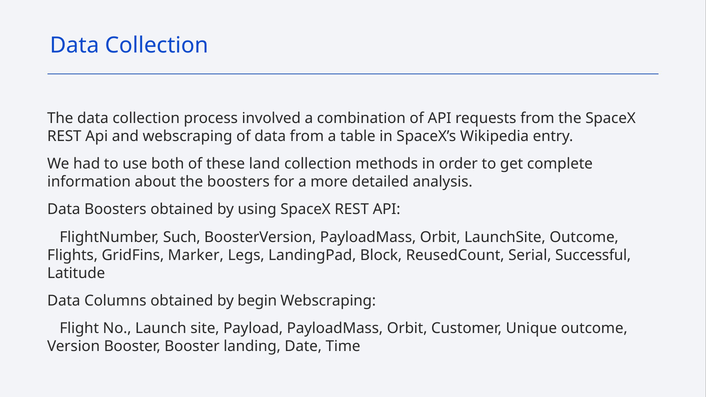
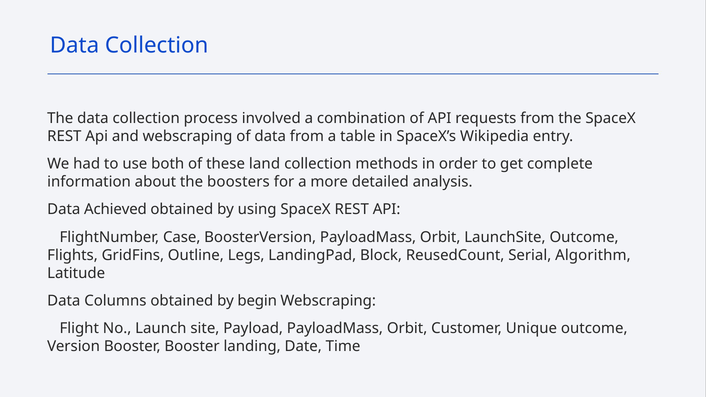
Data Boosters: Boosters -> Achieved
Such: Such -> Case
Marker: Marker -> Outline
Successful: Successful -> Algorithm
